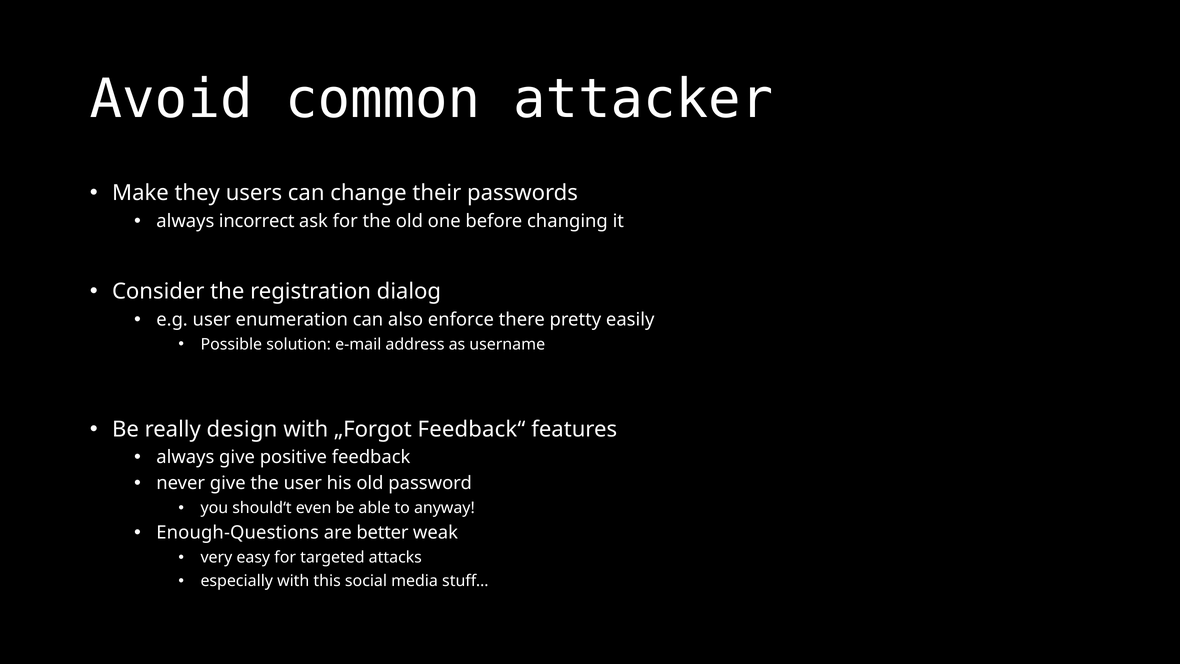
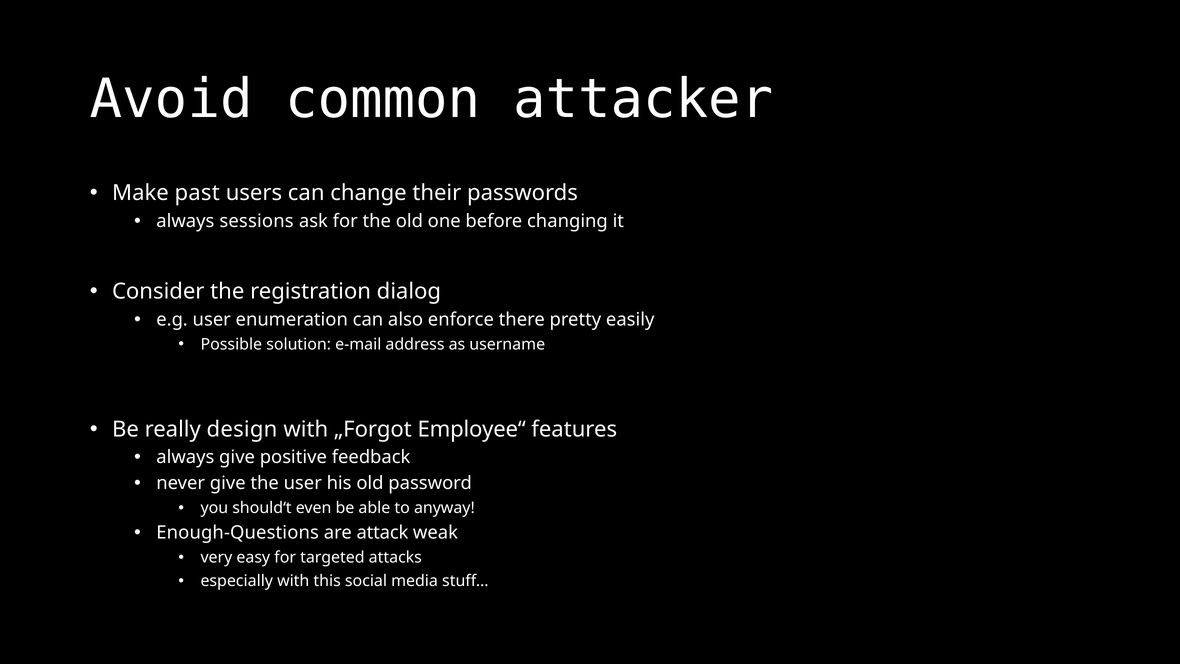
they: they -> past
incorrect: incorrect -> sessions
Feedback“: Feedback“ -> Employee“
better: better -> attack
